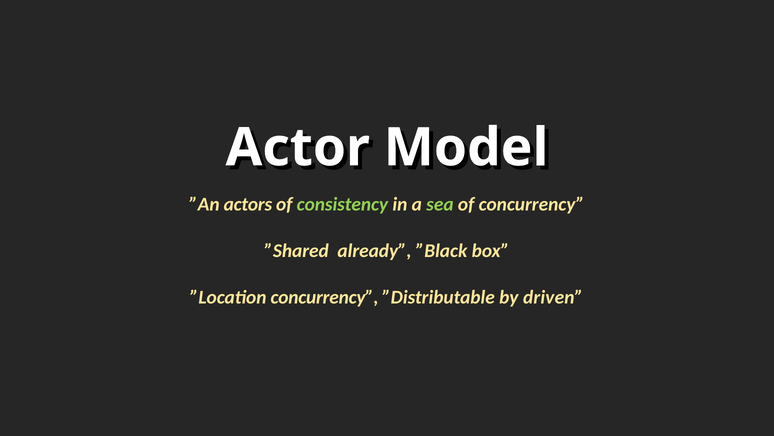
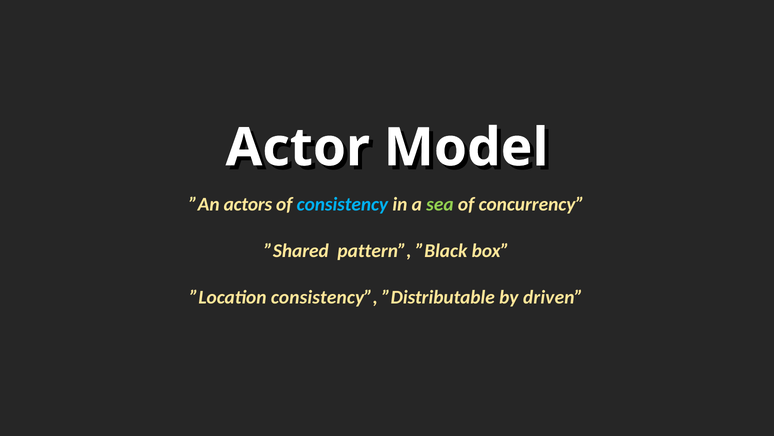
consistency at (342, 204) colour: light green -> light blue
already: already -> pattern
”Location concurrency: concurrency -> consistency
